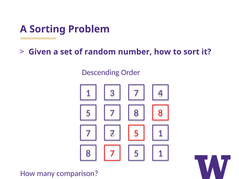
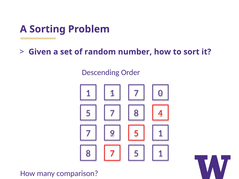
1 3: 3 -> 1
4: 4 -> 0
8 8: 8 -> 4
7 7: 7 -> 9
